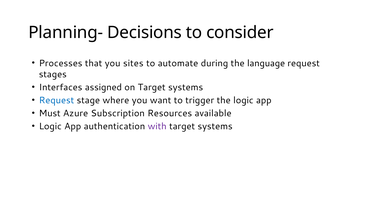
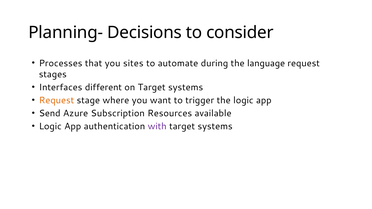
assigned: assigned -> different
Request at (56, 101) colour: blue -> orange
Must: Must -> Send
